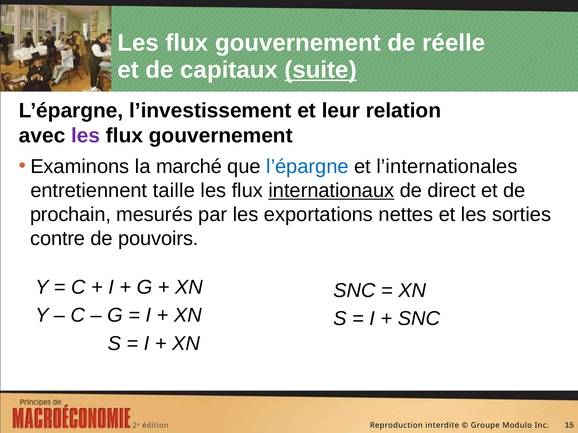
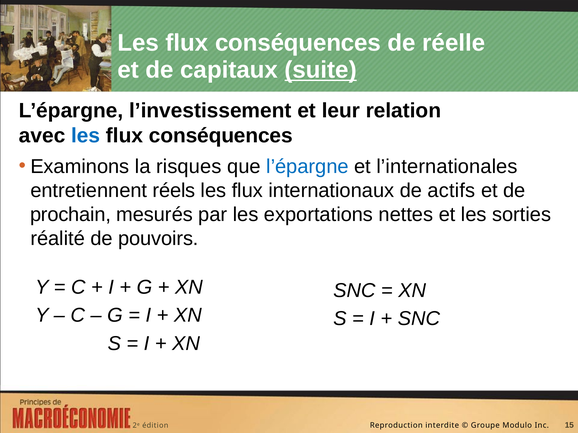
gouvernement at (298, 43): gouvernement -> conséquences
les at (86, 136) colour: purple -> blue
gouvernement at (221, 136): gouvernement -> conséquences
marché: marché -> risques
taille: taille -> réels
internationaux underline: present -> none
direct: direct -> actifs
contre: contre -> réalité
